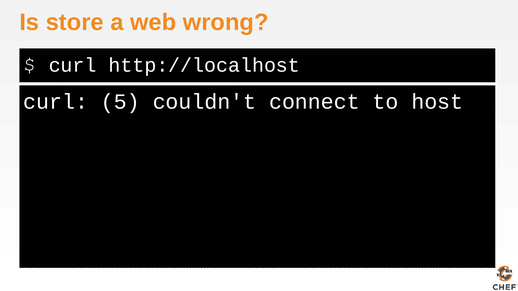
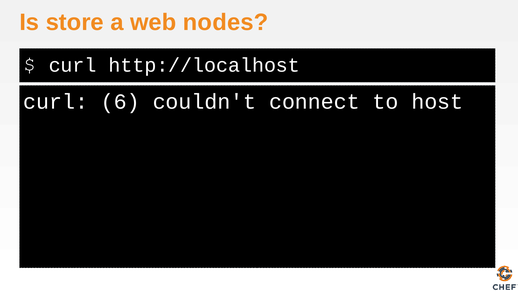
wrong: wrong -> nodes
5: 5 -> 6
